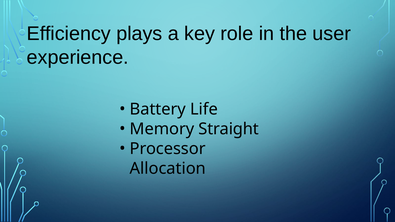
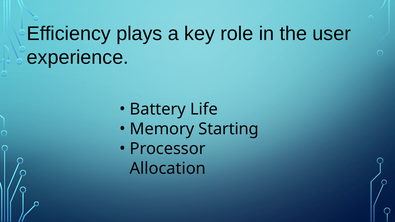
Straight: Straight -> Starting
